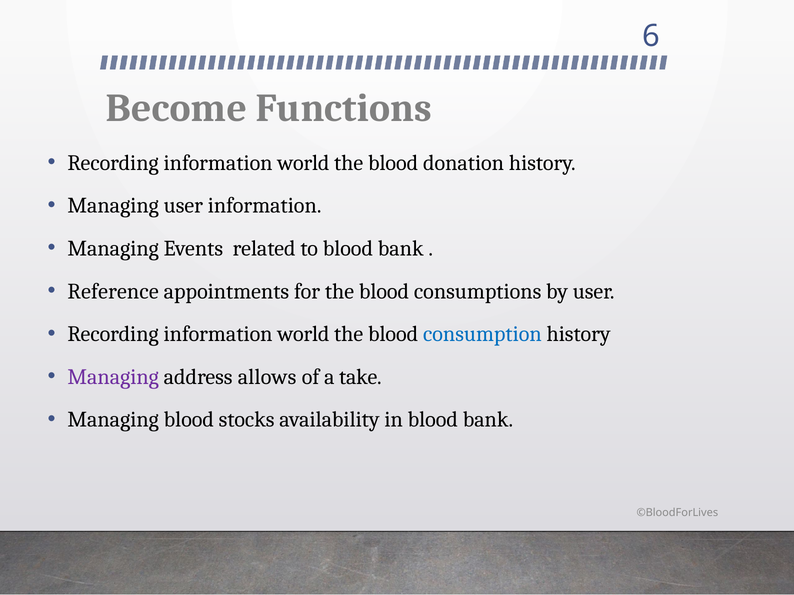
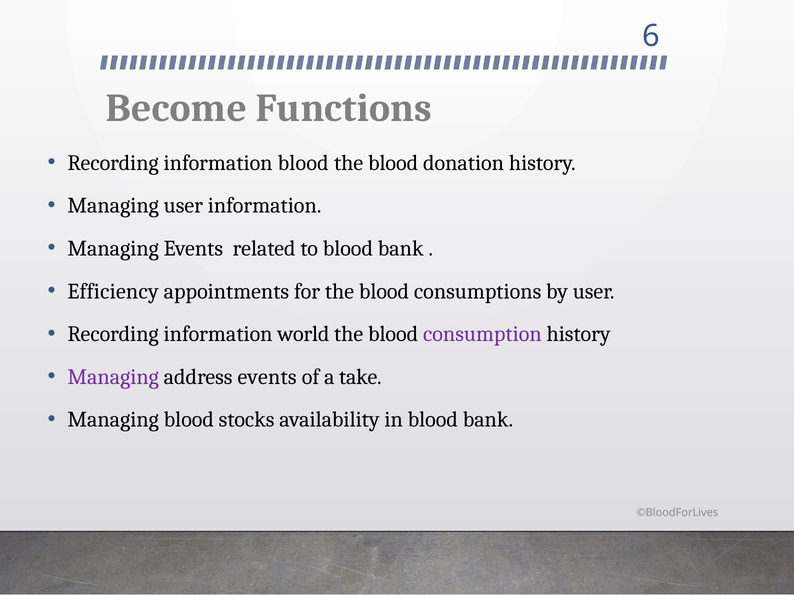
world at (303, 163): world -> blood
Reference: Reference -> Efficiency
consumption colour: blue -> purple
address allows: allows -> events
